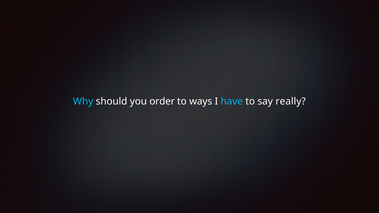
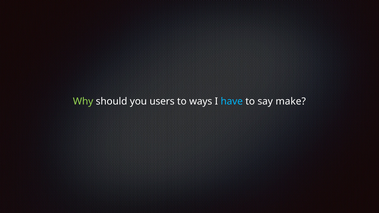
Why colour: light blue -> light green
order: order -> users
really: really -> make
